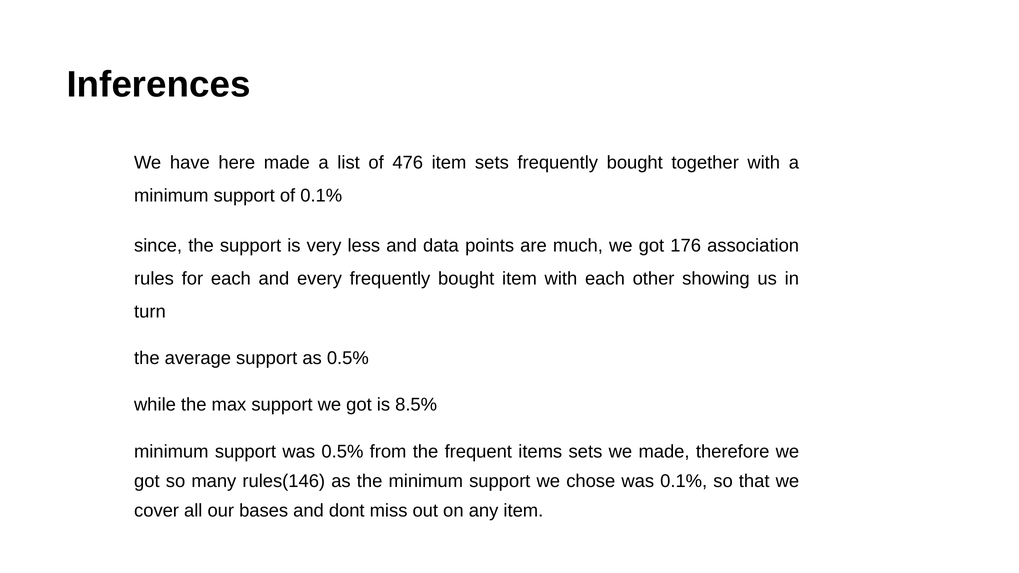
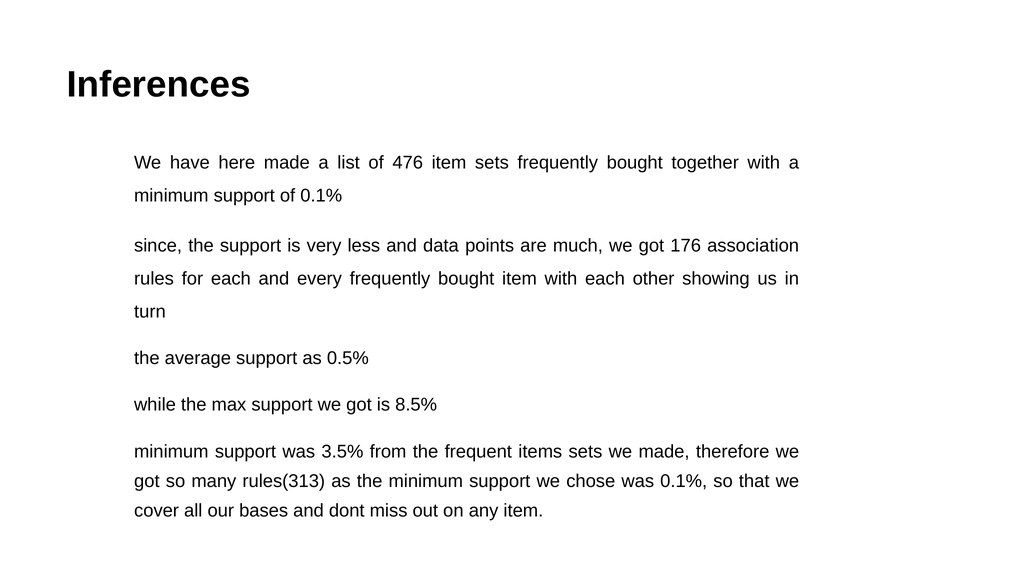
was 0.5%: 0.5% -> 3.5%
rules(146: rules(146 -> rules(313
